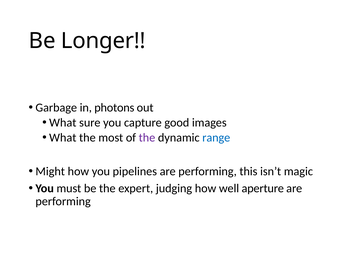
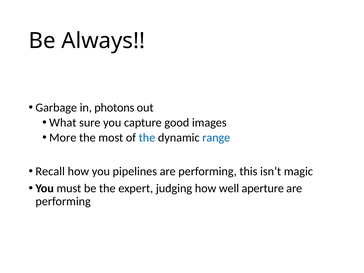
Longer: Longer -> Always
What at (63, 138): What -> More
the at (147, 138) colour: purple -> blue
Might: Might -> Recall
